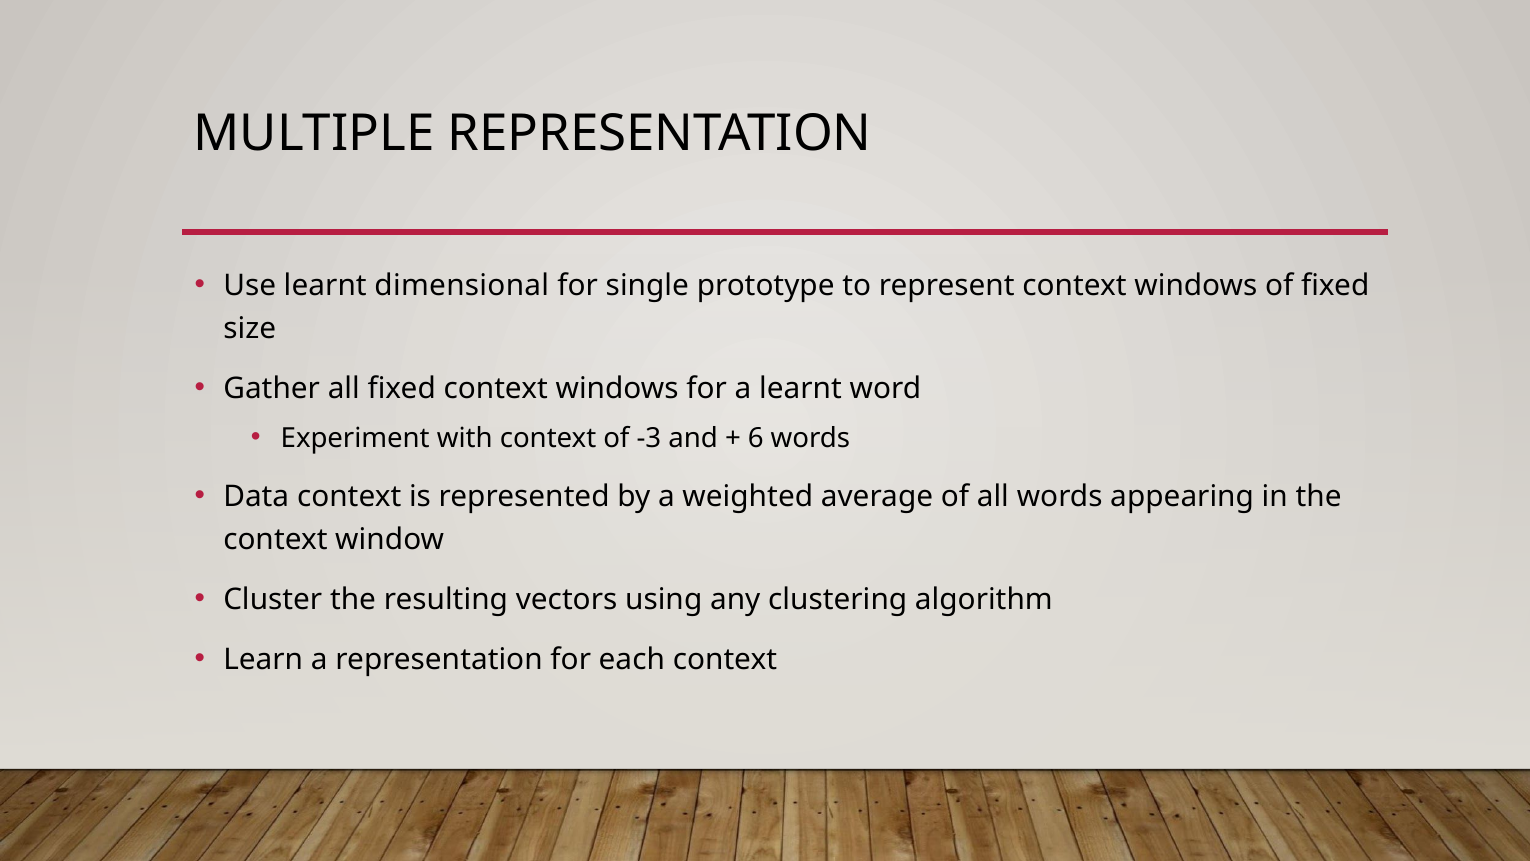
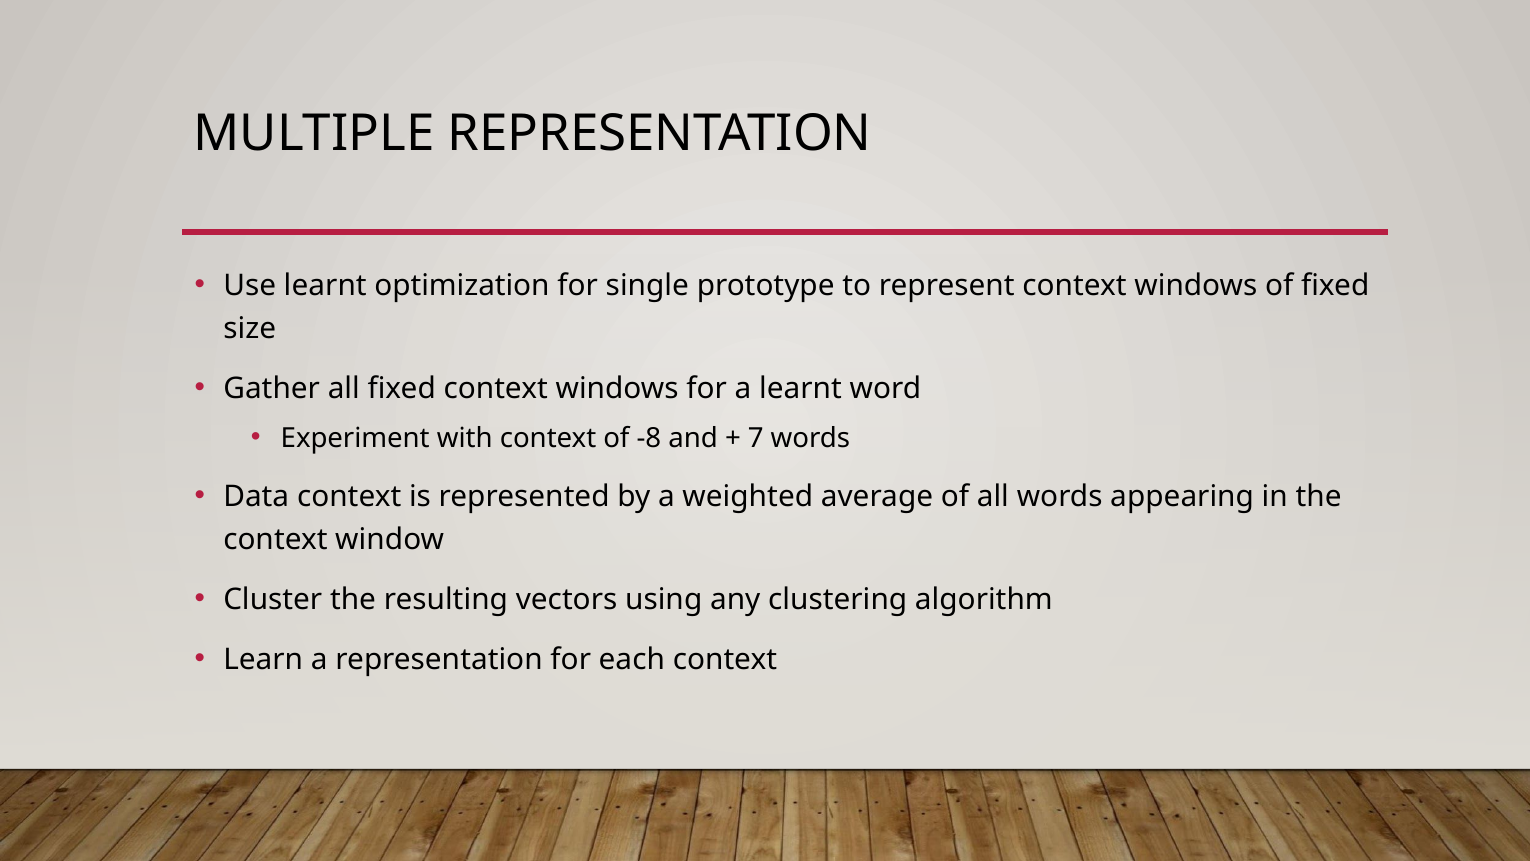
dimensional: dimensional -> optimization
-3: -3 -> -8
6: 6 -> 7
